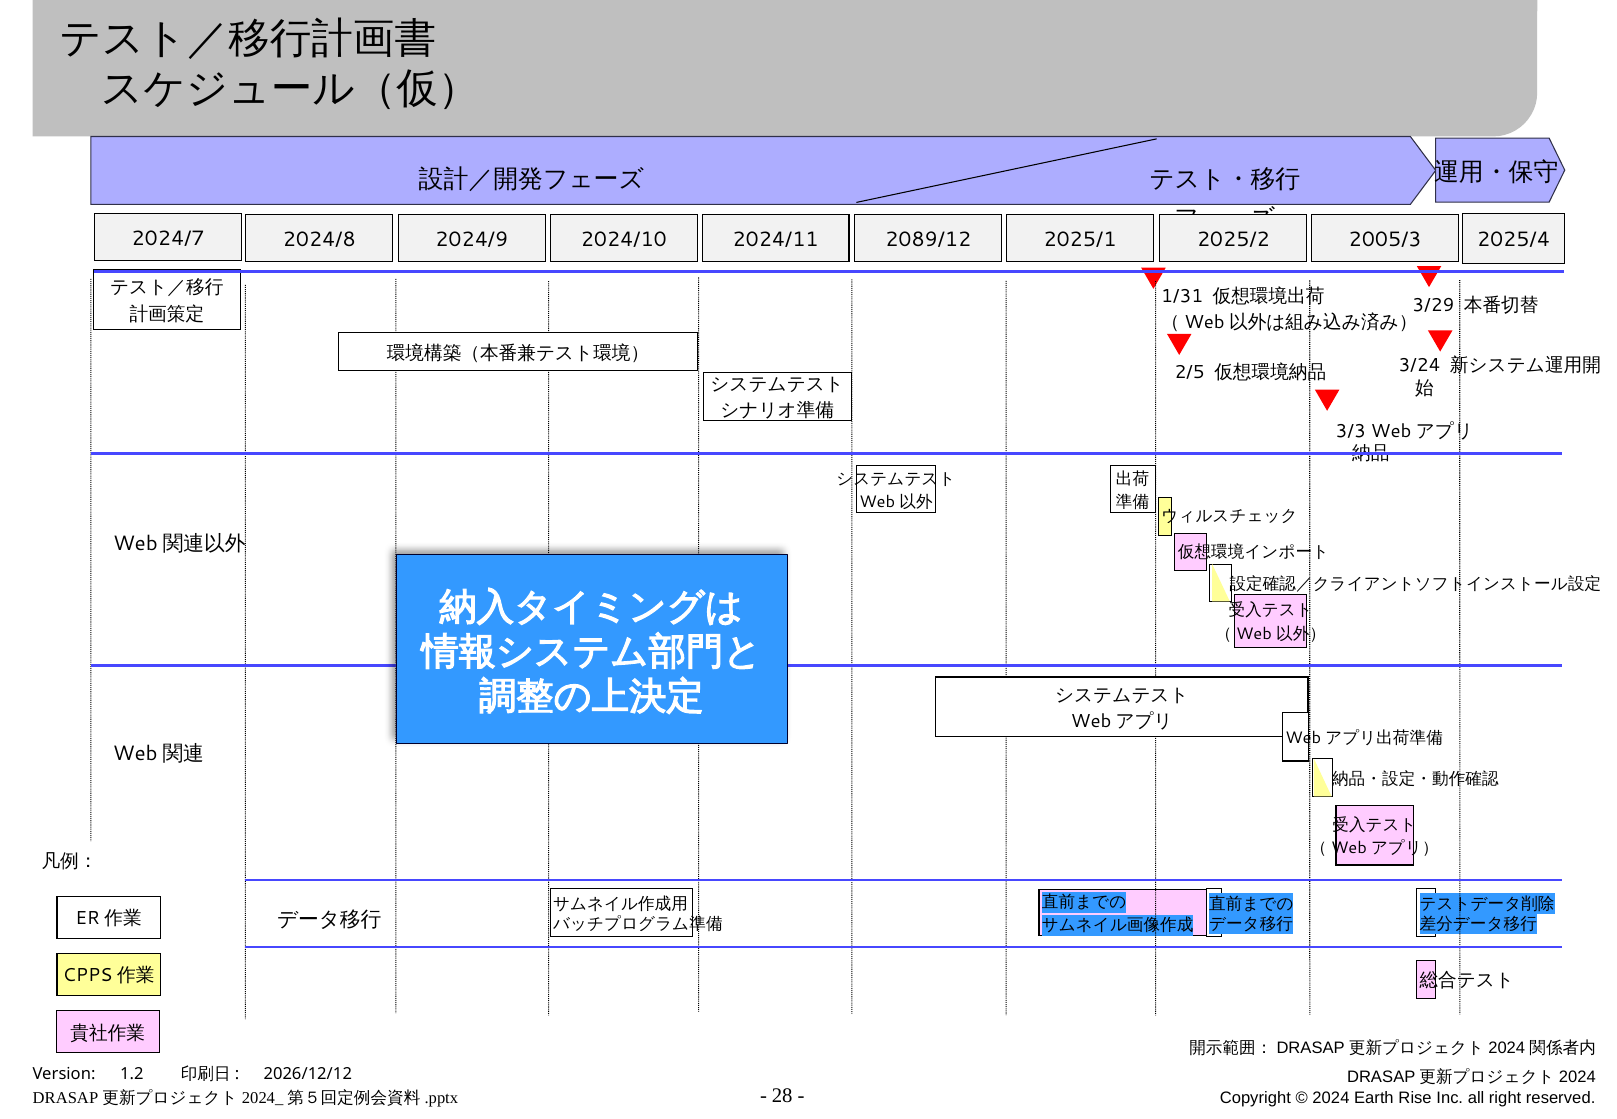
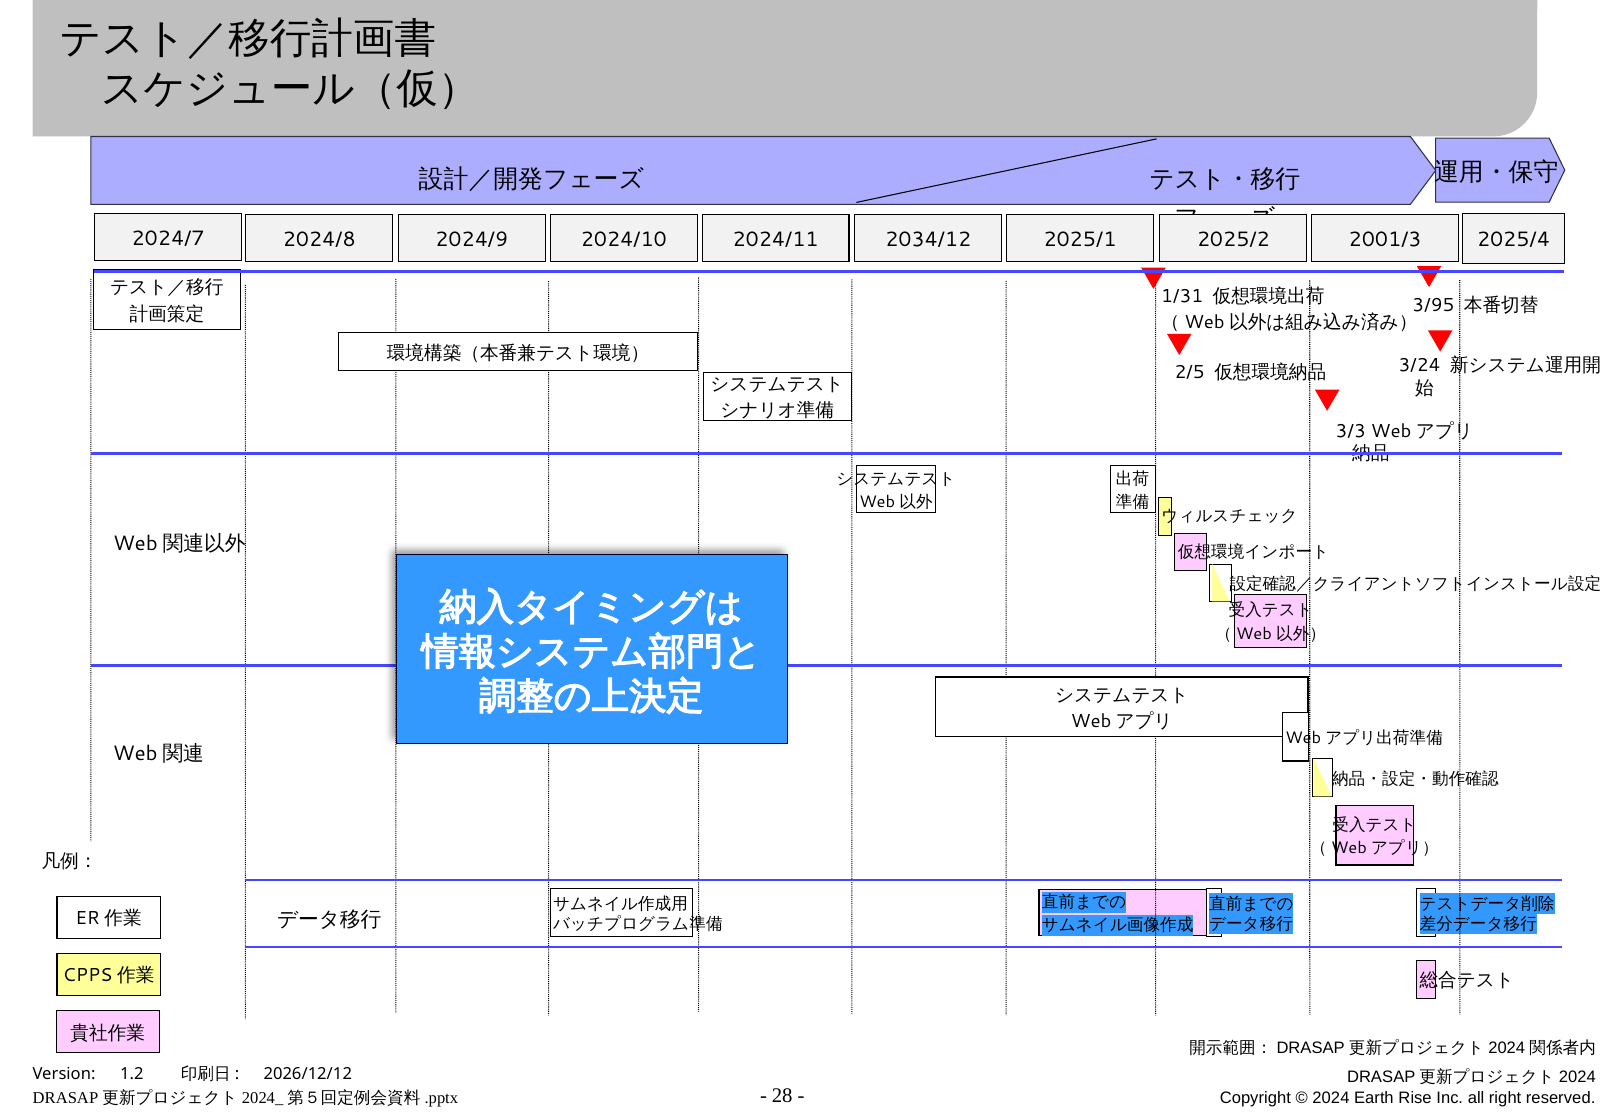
2089/12: 2089/12 -> 2034/12
2005/3: 2005/3 -> 2001/3
3/29: 3/29 -> 3/95
